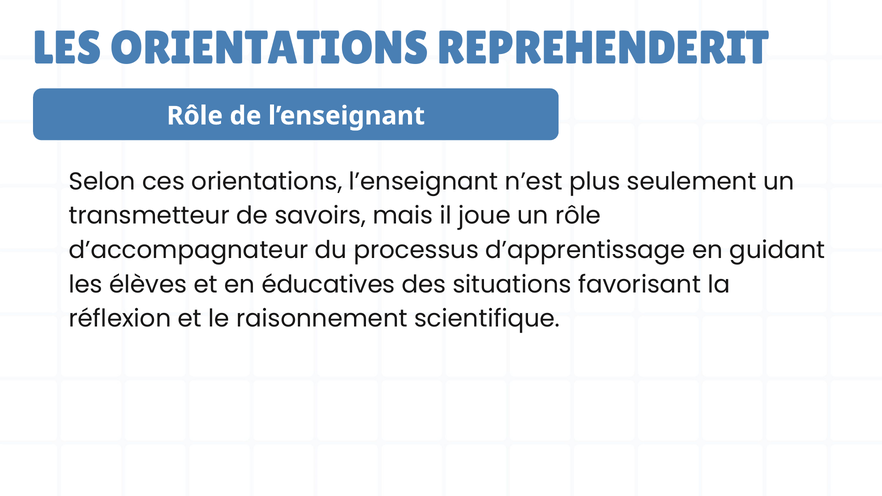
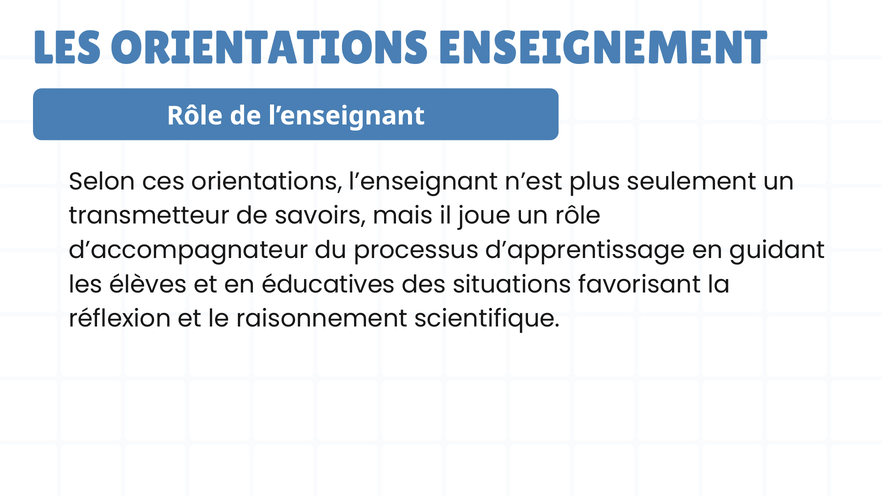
REPREHENDERIT: REPREHENDERIT -> ENSEIGNEMENT
